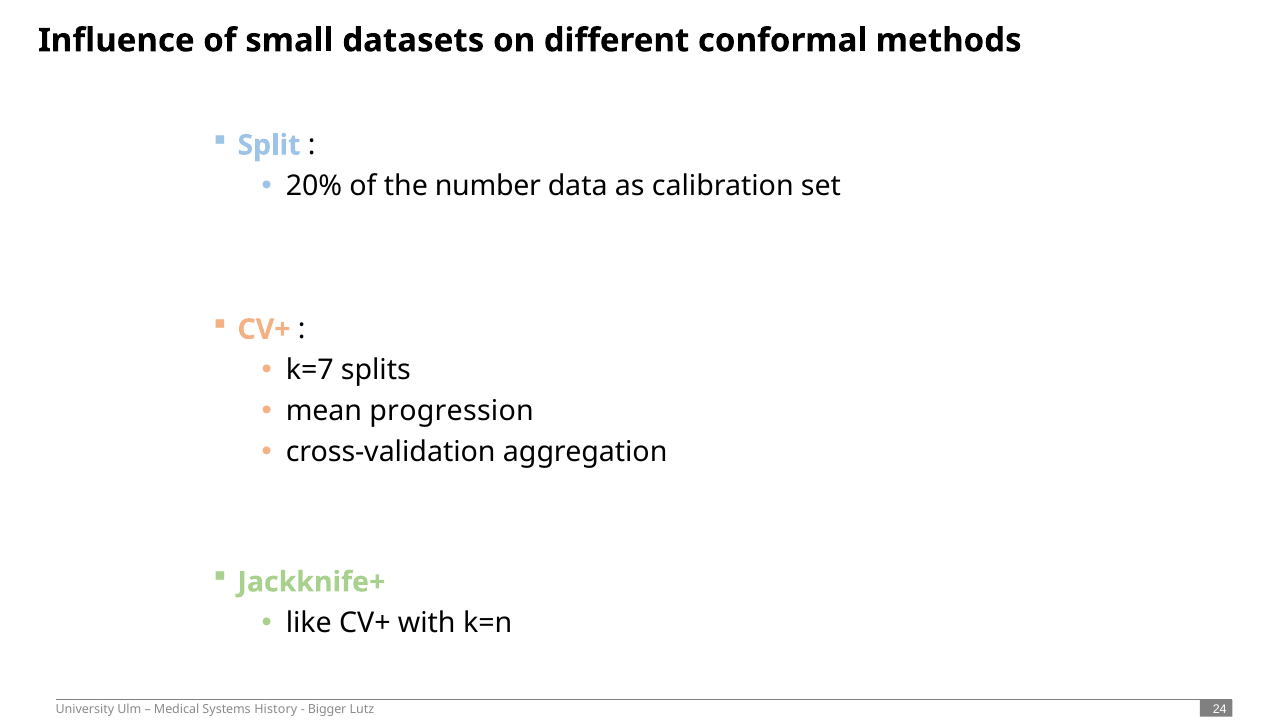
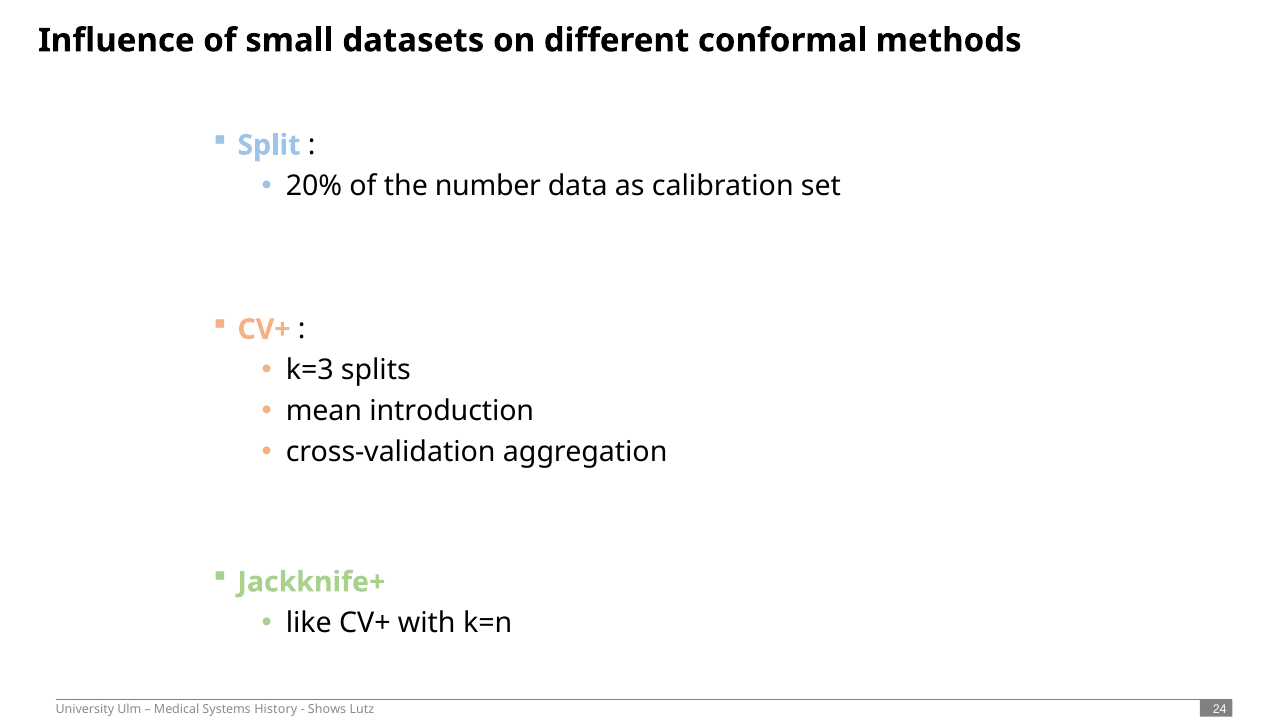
k=7: k=7 -> k=3
progression: progression -> introduction
Bigger: Bigger -> Shows
